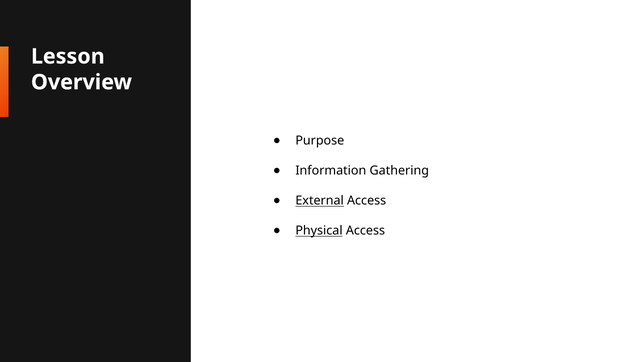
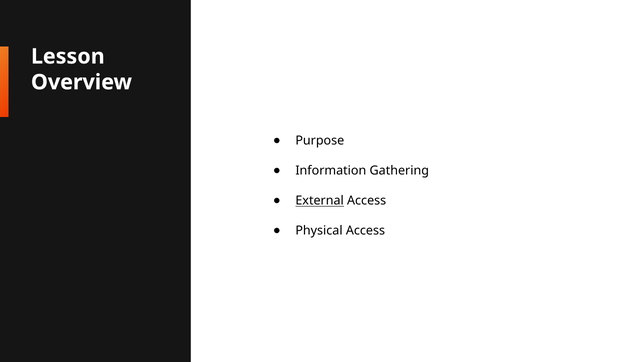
Physical underline: present -> none
